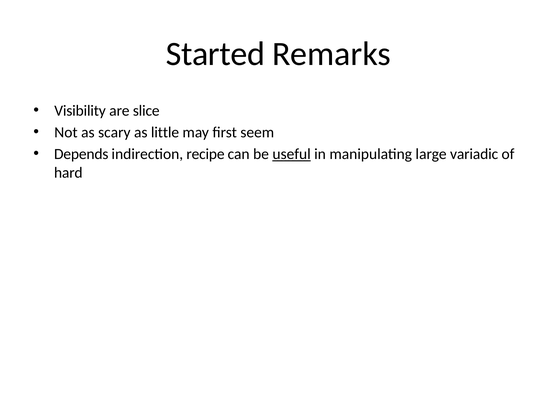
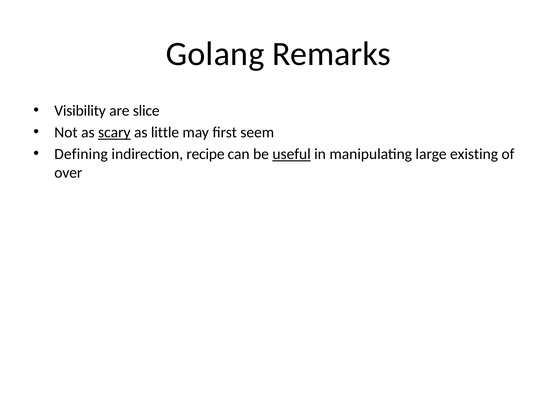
Started: Started -> Golang
scary underline: none -> present
Depends: Depends -> Defining
variadic: variadic -> existing
hard: hard -> over
